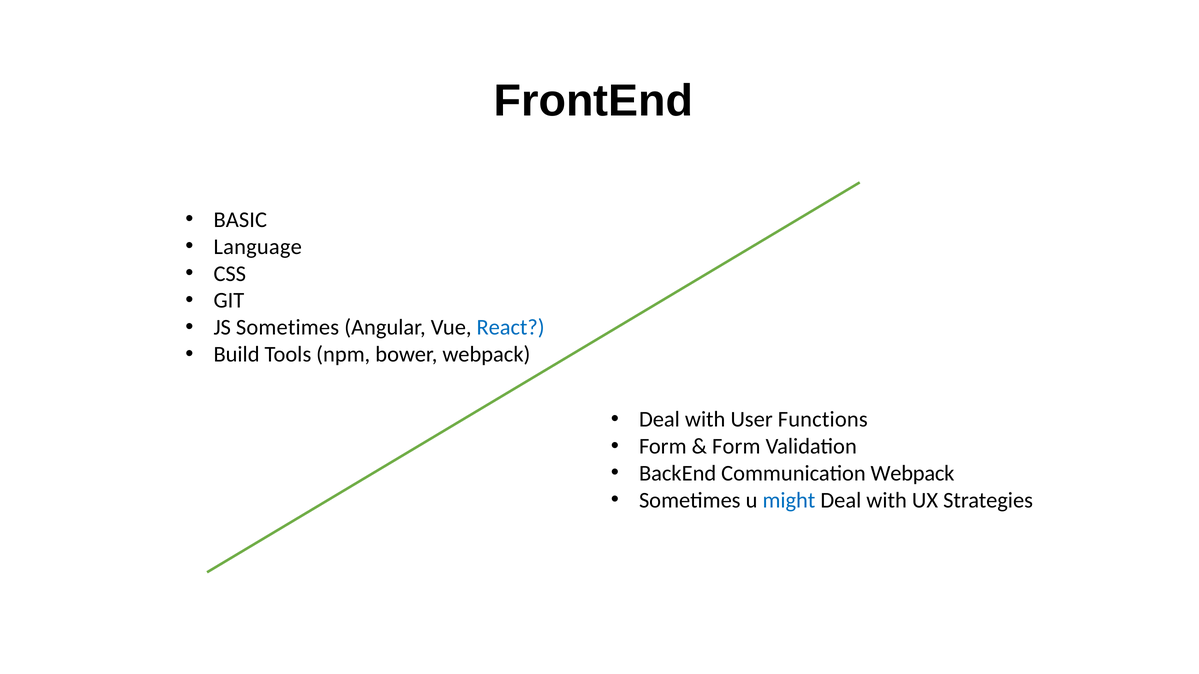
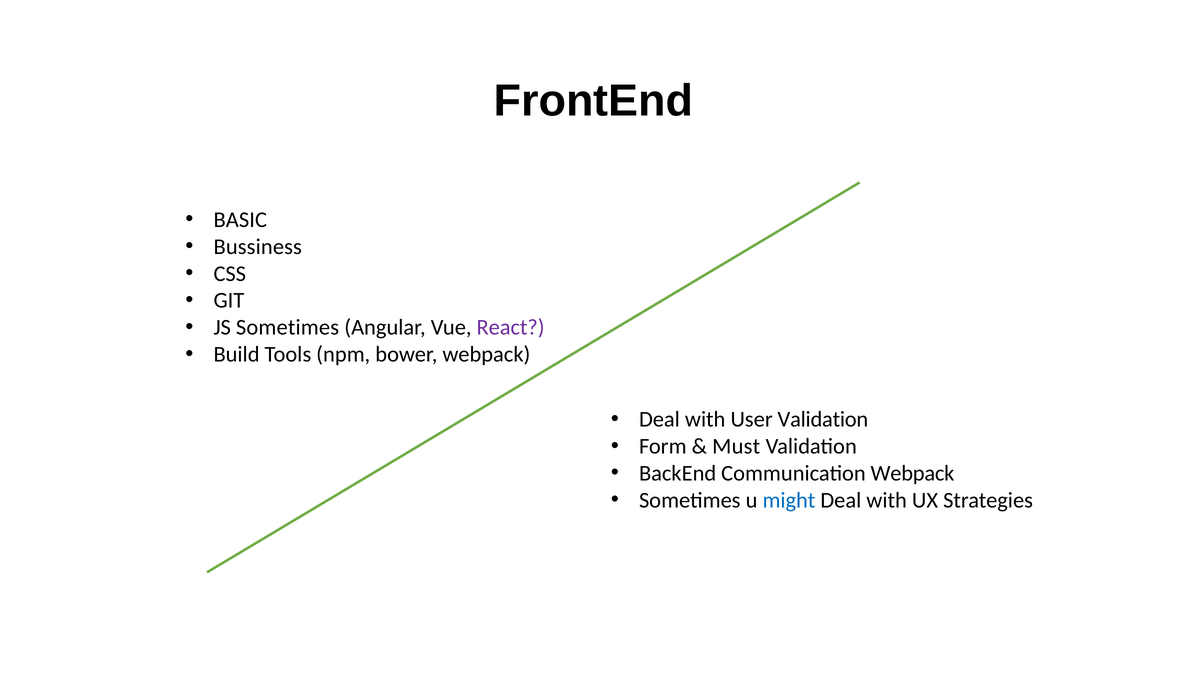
Language: Language -> Bussiness
React colour: blue -> purple
User Functions: Functions -> Validation
Form at (736, 447): Form -> Must
